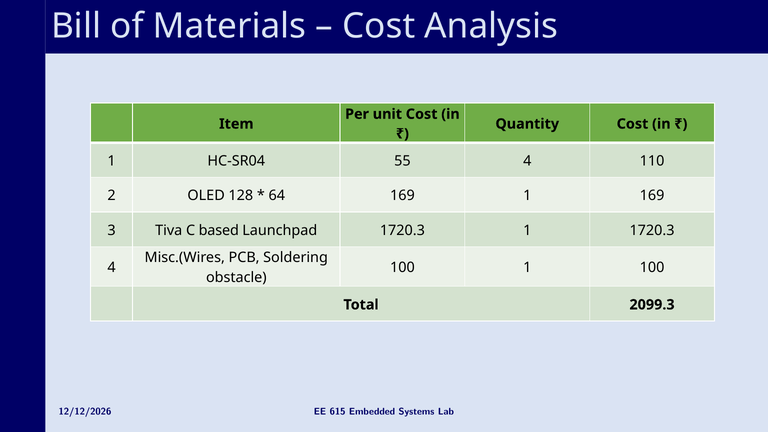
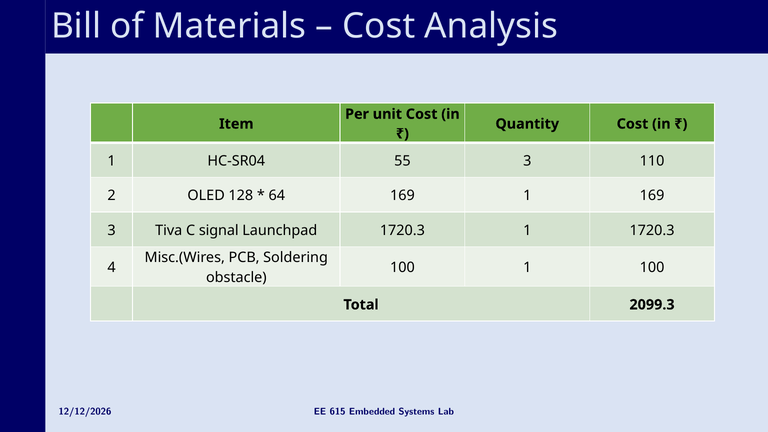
55 4: 4 -> 3
based: based -> signal
